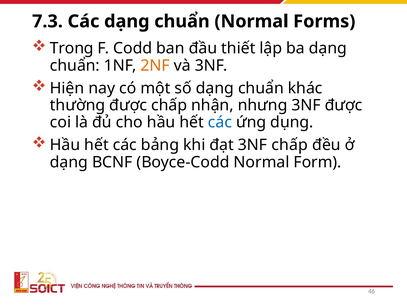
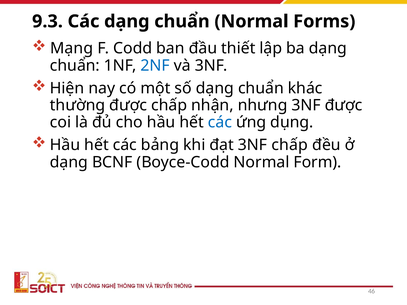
7.3: 7.3 -> 9.3
Trong: Trong -> Mạng
2NF colour: orange -> blue
